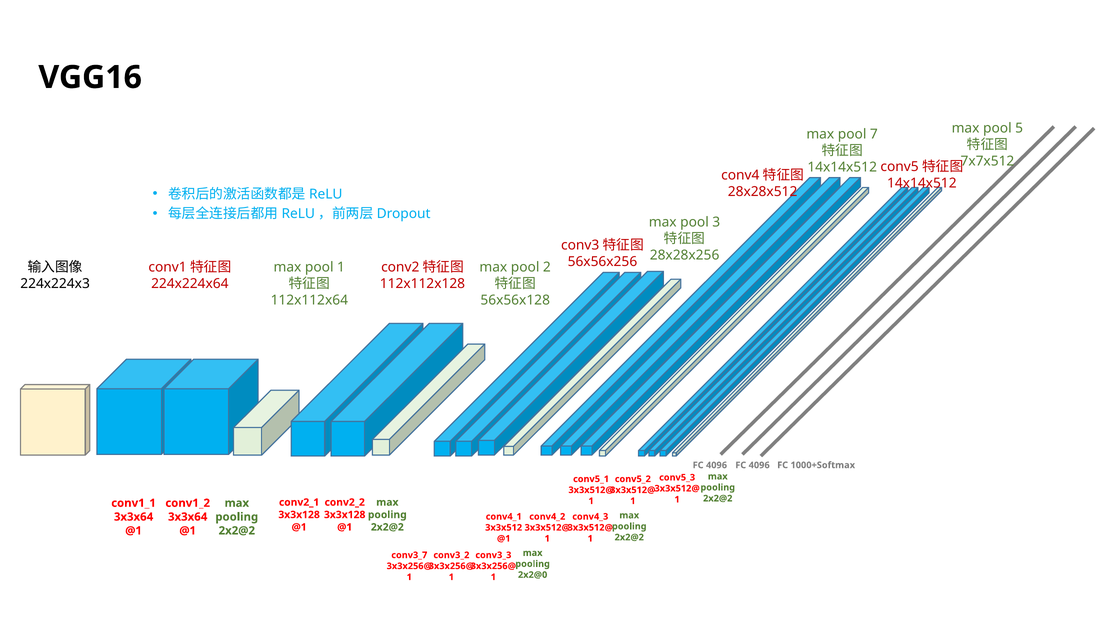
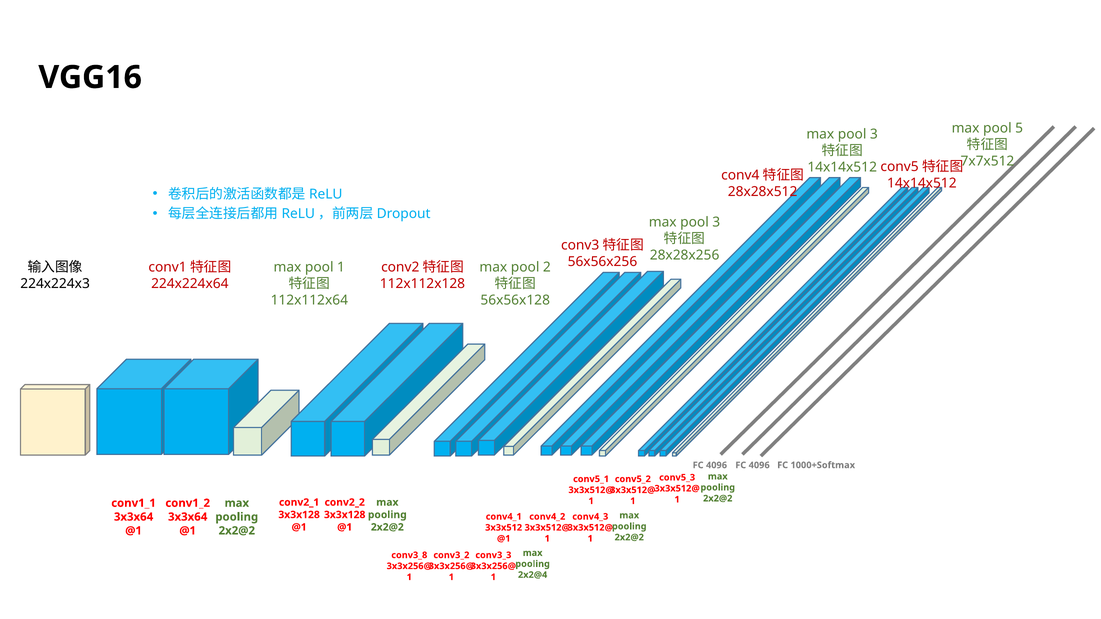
7 at (874, 134): 7 -> 3
conv3_7: conv3_7 -> conv3_8
2x2@0: 2x2@0 -> 2x2@4
